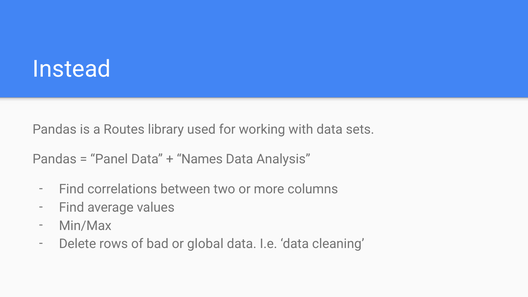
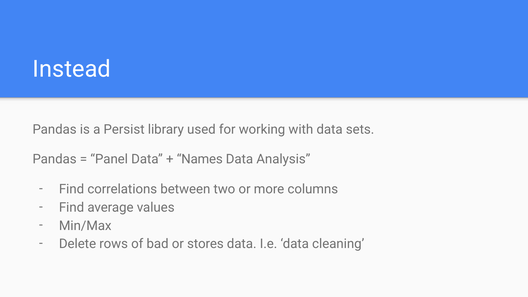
Routes: Routes -> Persist
global: global -> stores
